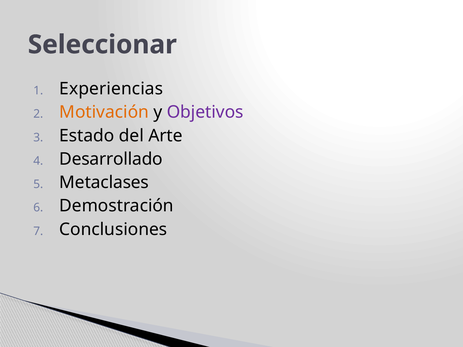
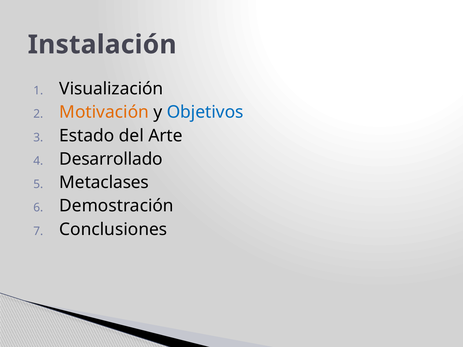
Seleccionar: Seleccionar -> Instalación
Experiencias: Experiencias -> Visualización
Objetivos colour: purple -> blue
